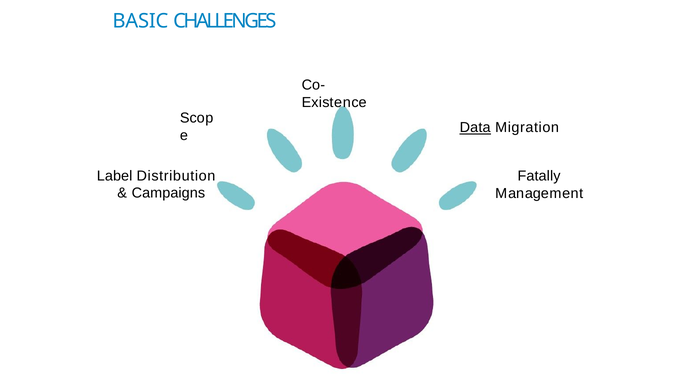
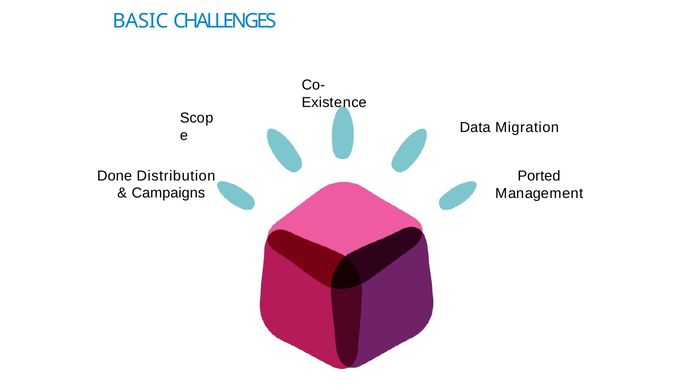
Data underline: present -> none
Label: Label -> Done
Fatally: Fatally -> Ported
